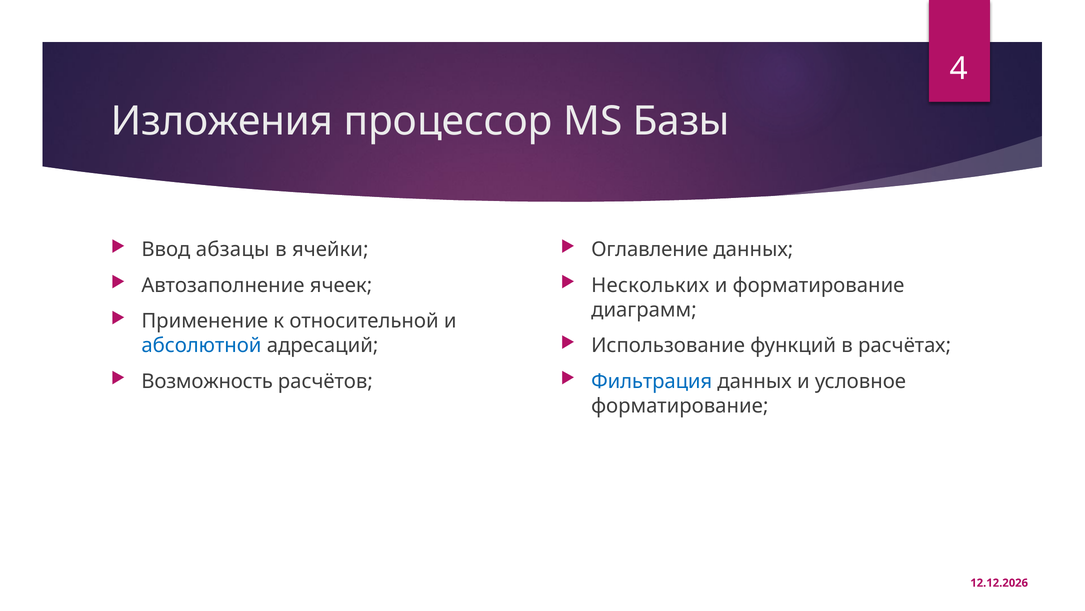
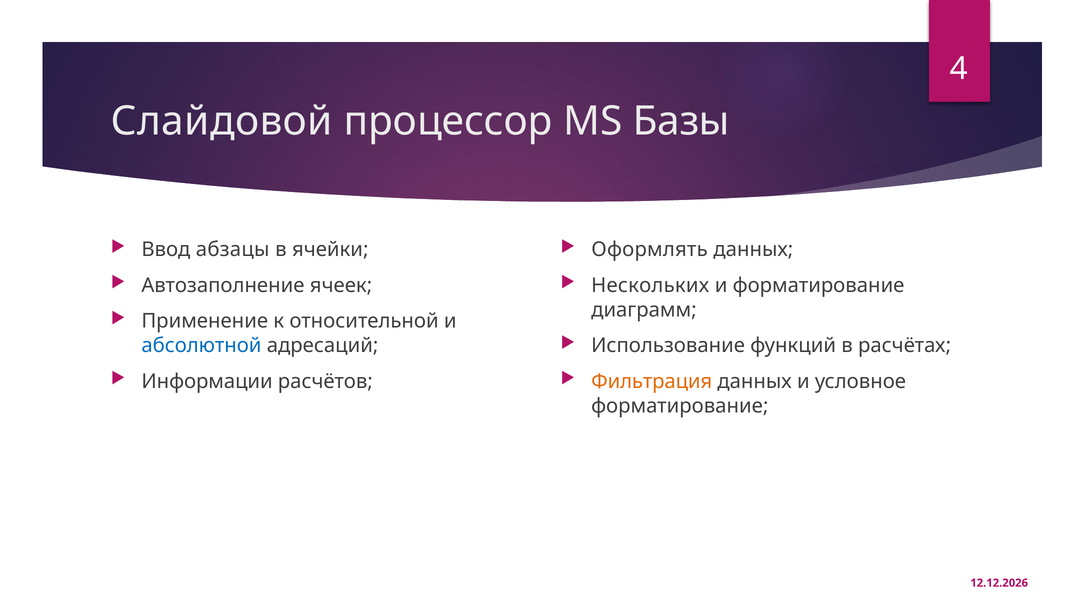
Изложения: Изложения -> Слайдовой
Оглавление: Оглавление -> Оформлять
Возможность: Возможность -> Информации
Фильтрация colour: blue -> orange
